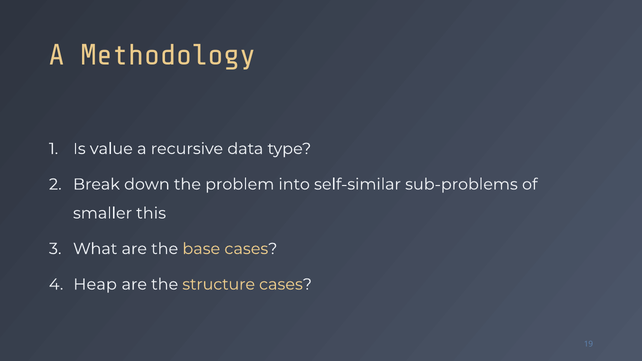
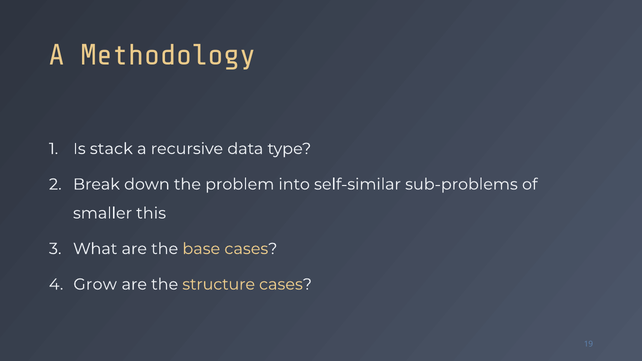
value: value -> stack
Heap: Heap -> Grow
